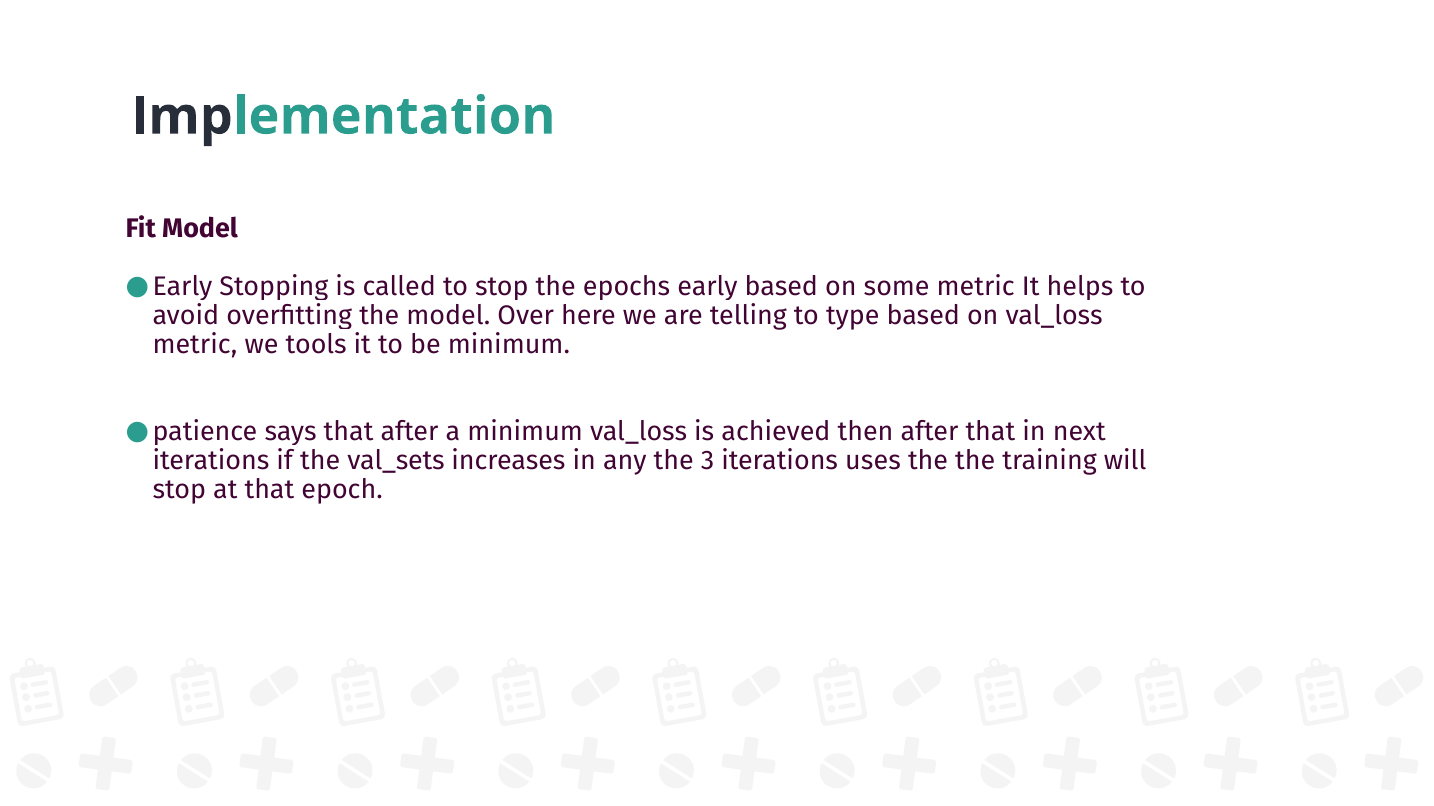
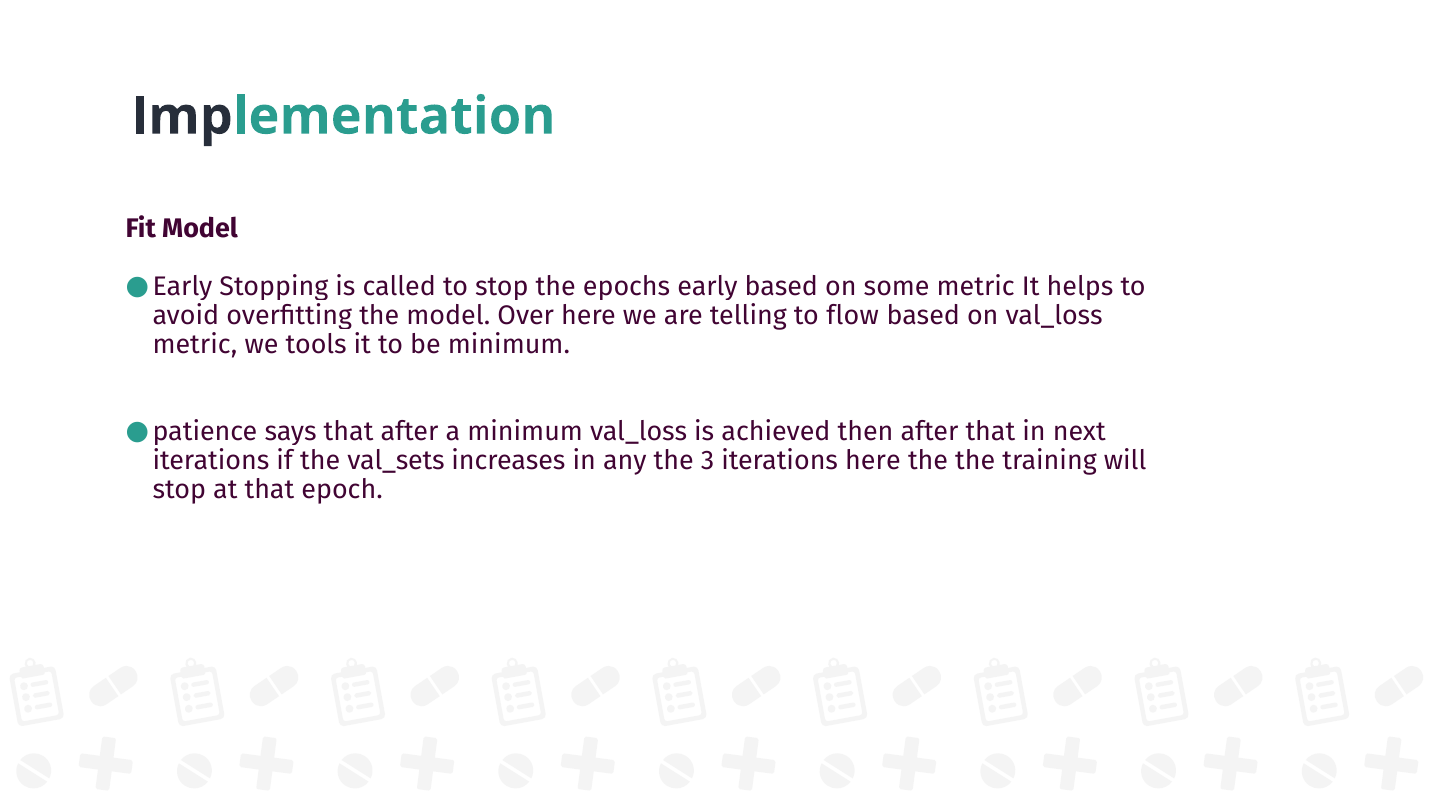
type: type -> flow
iterations uses: uses -> here
